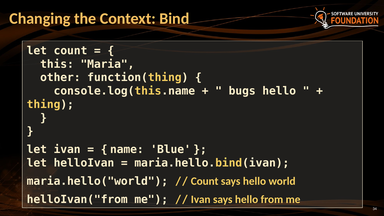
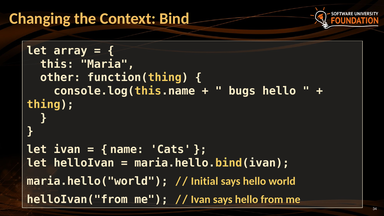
let count: count -> array
Blue: Blue -> Cats
Count at (205, 181): Count -> Initial
